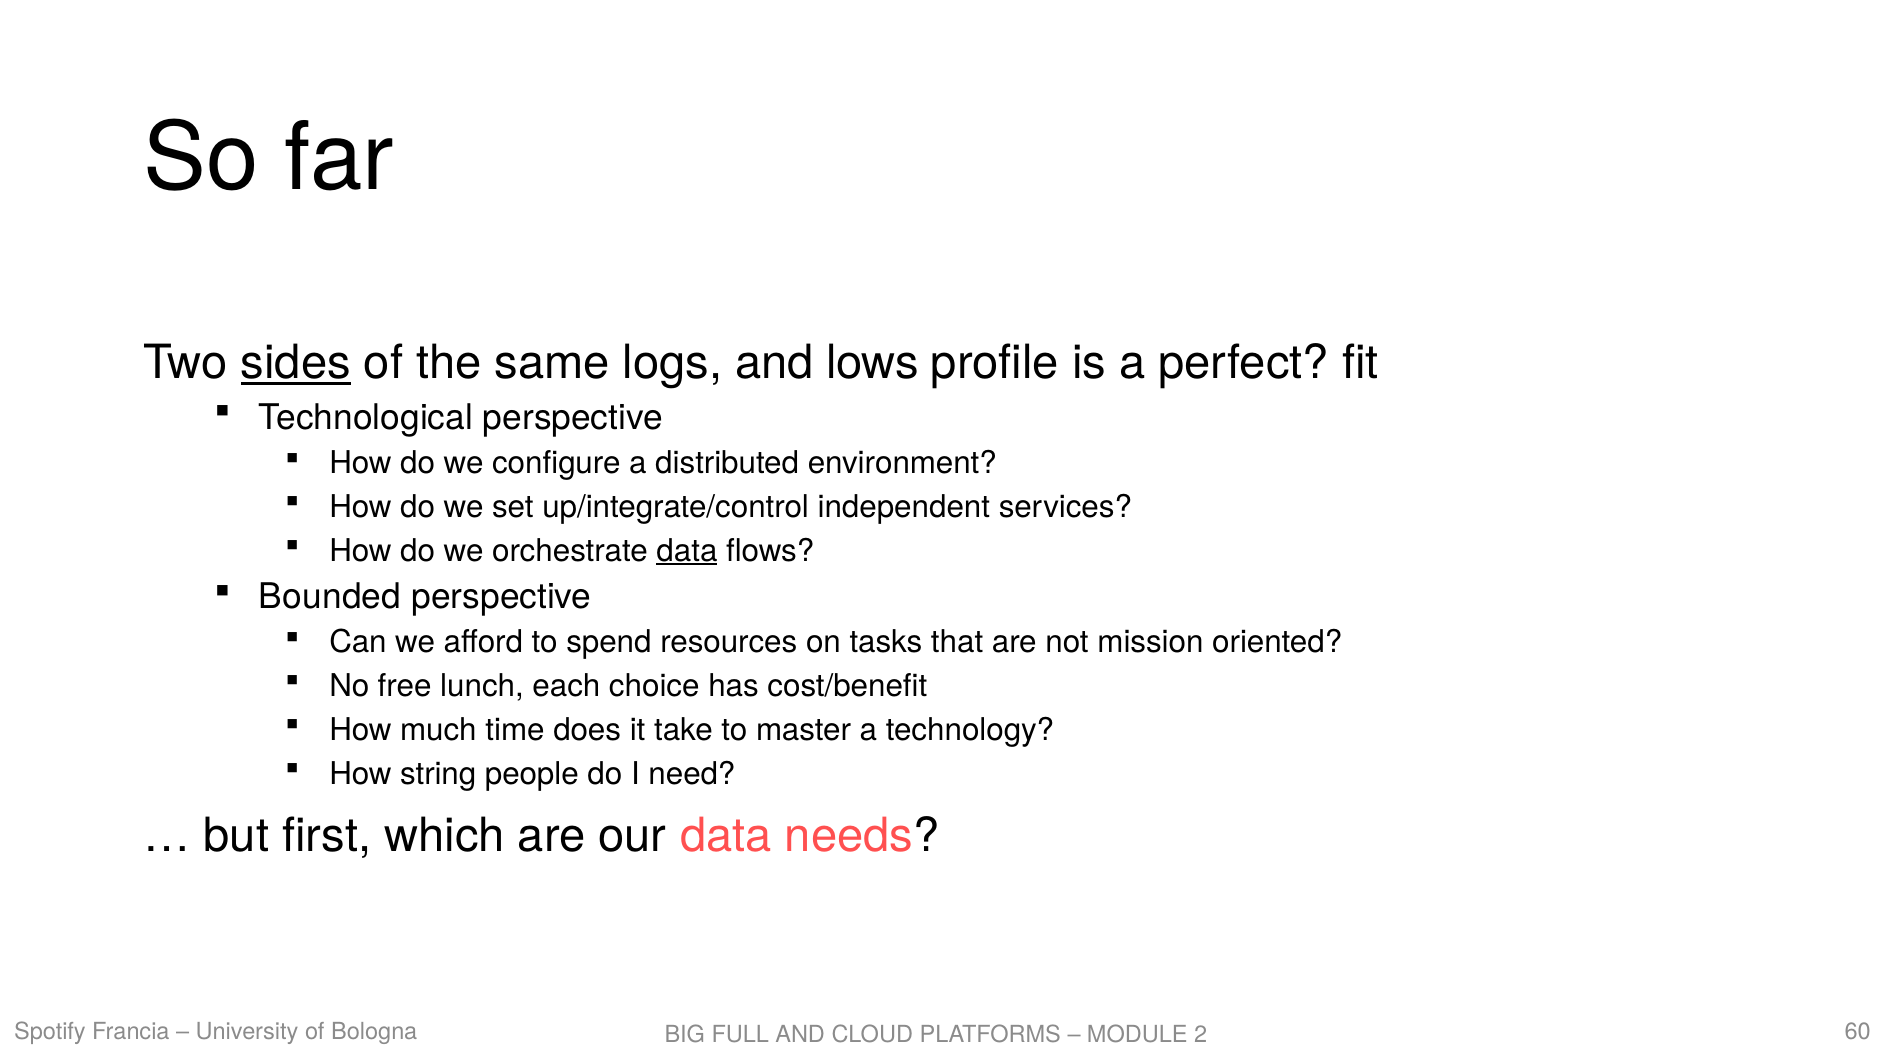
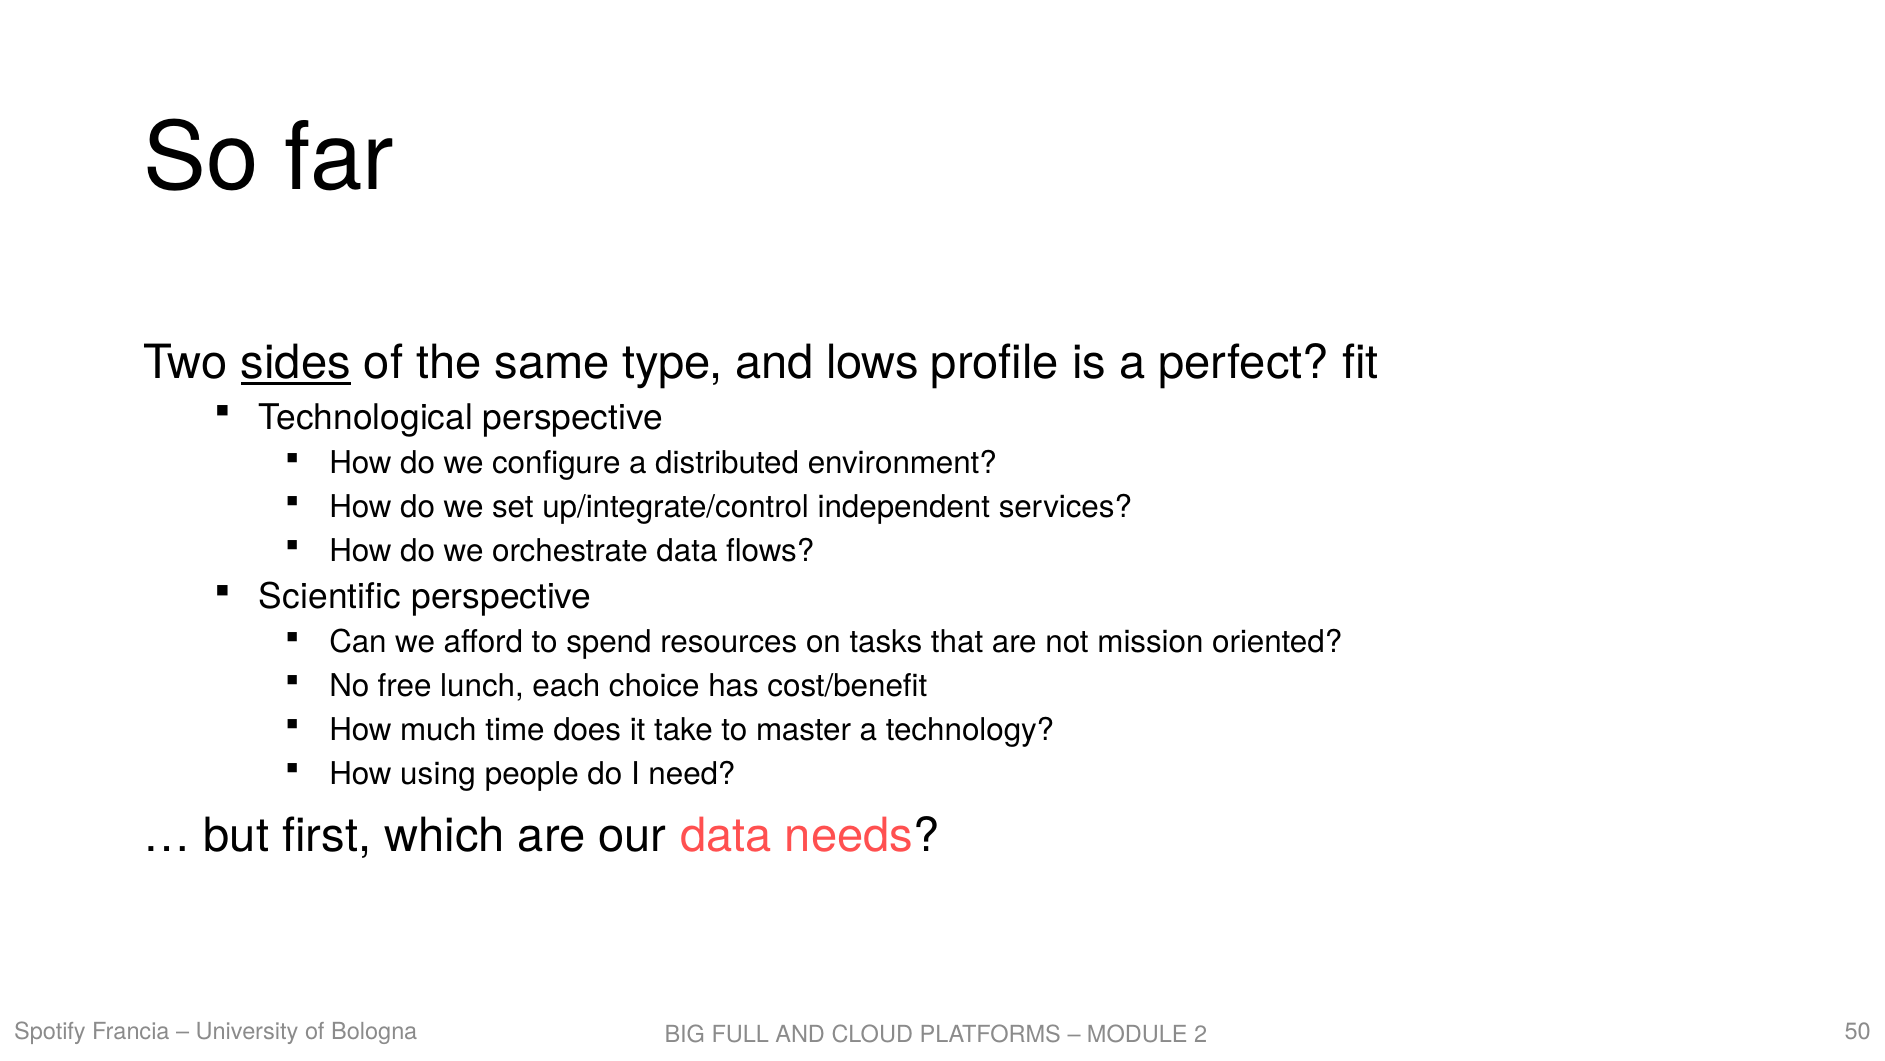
logs: logs -> type
data at (687, 550) underline: present -> none
Bounded: Bounded -> Scientific
string: string -> using
60: 60 -> 50
